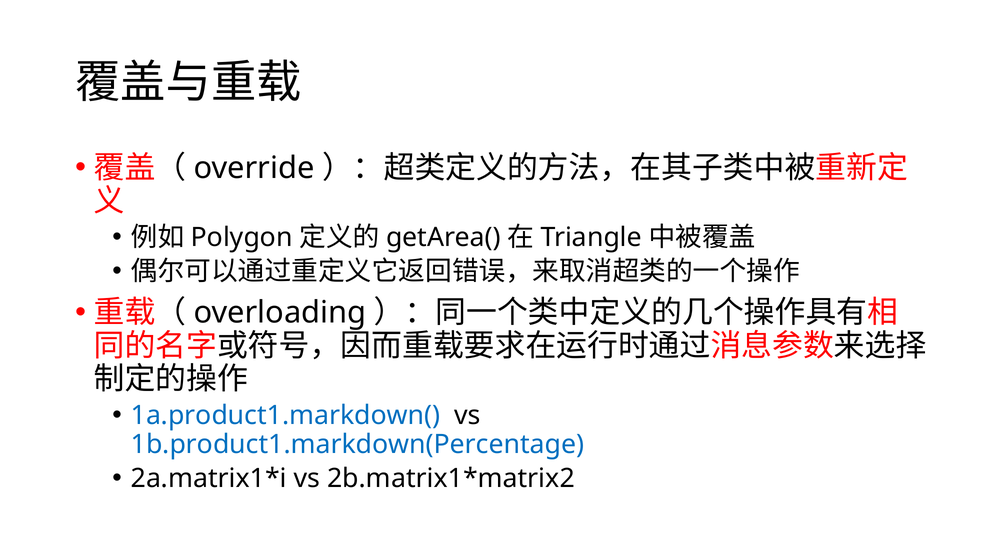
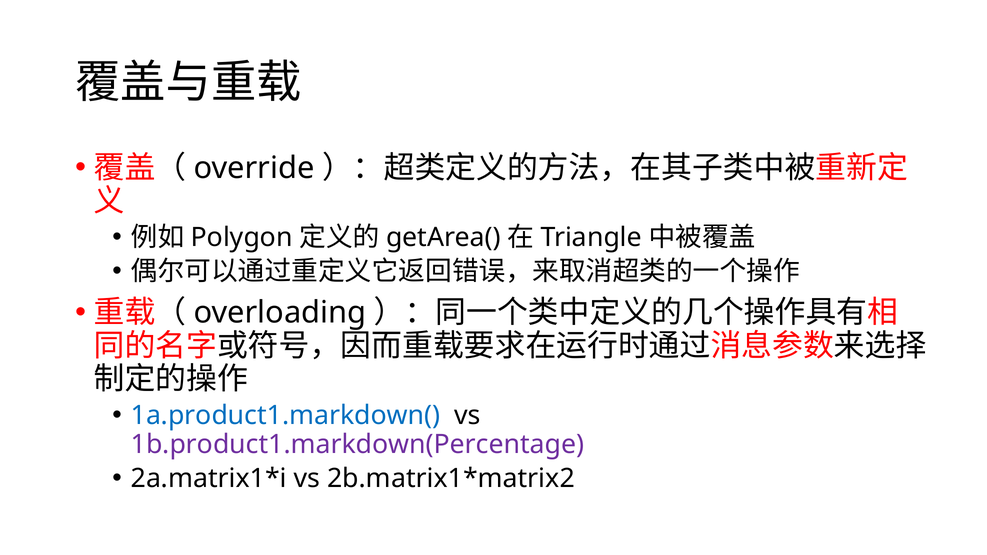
1b.product1.markdown(Percentage colour: blue -> purple
